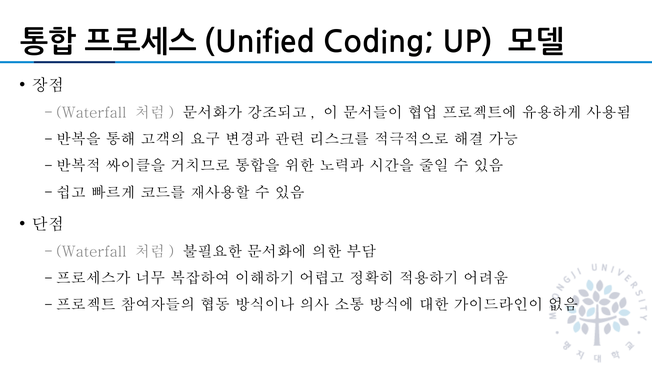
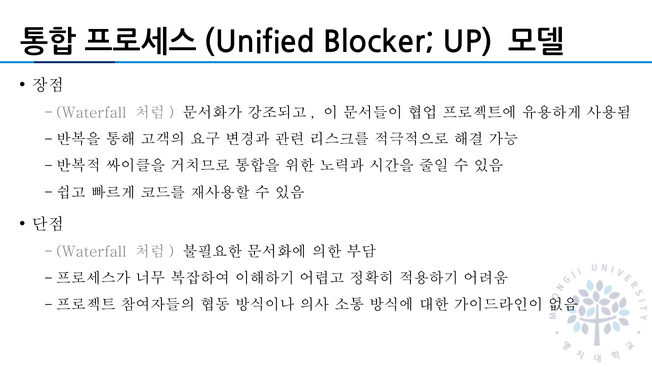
Coding: Coding -> Blocker
